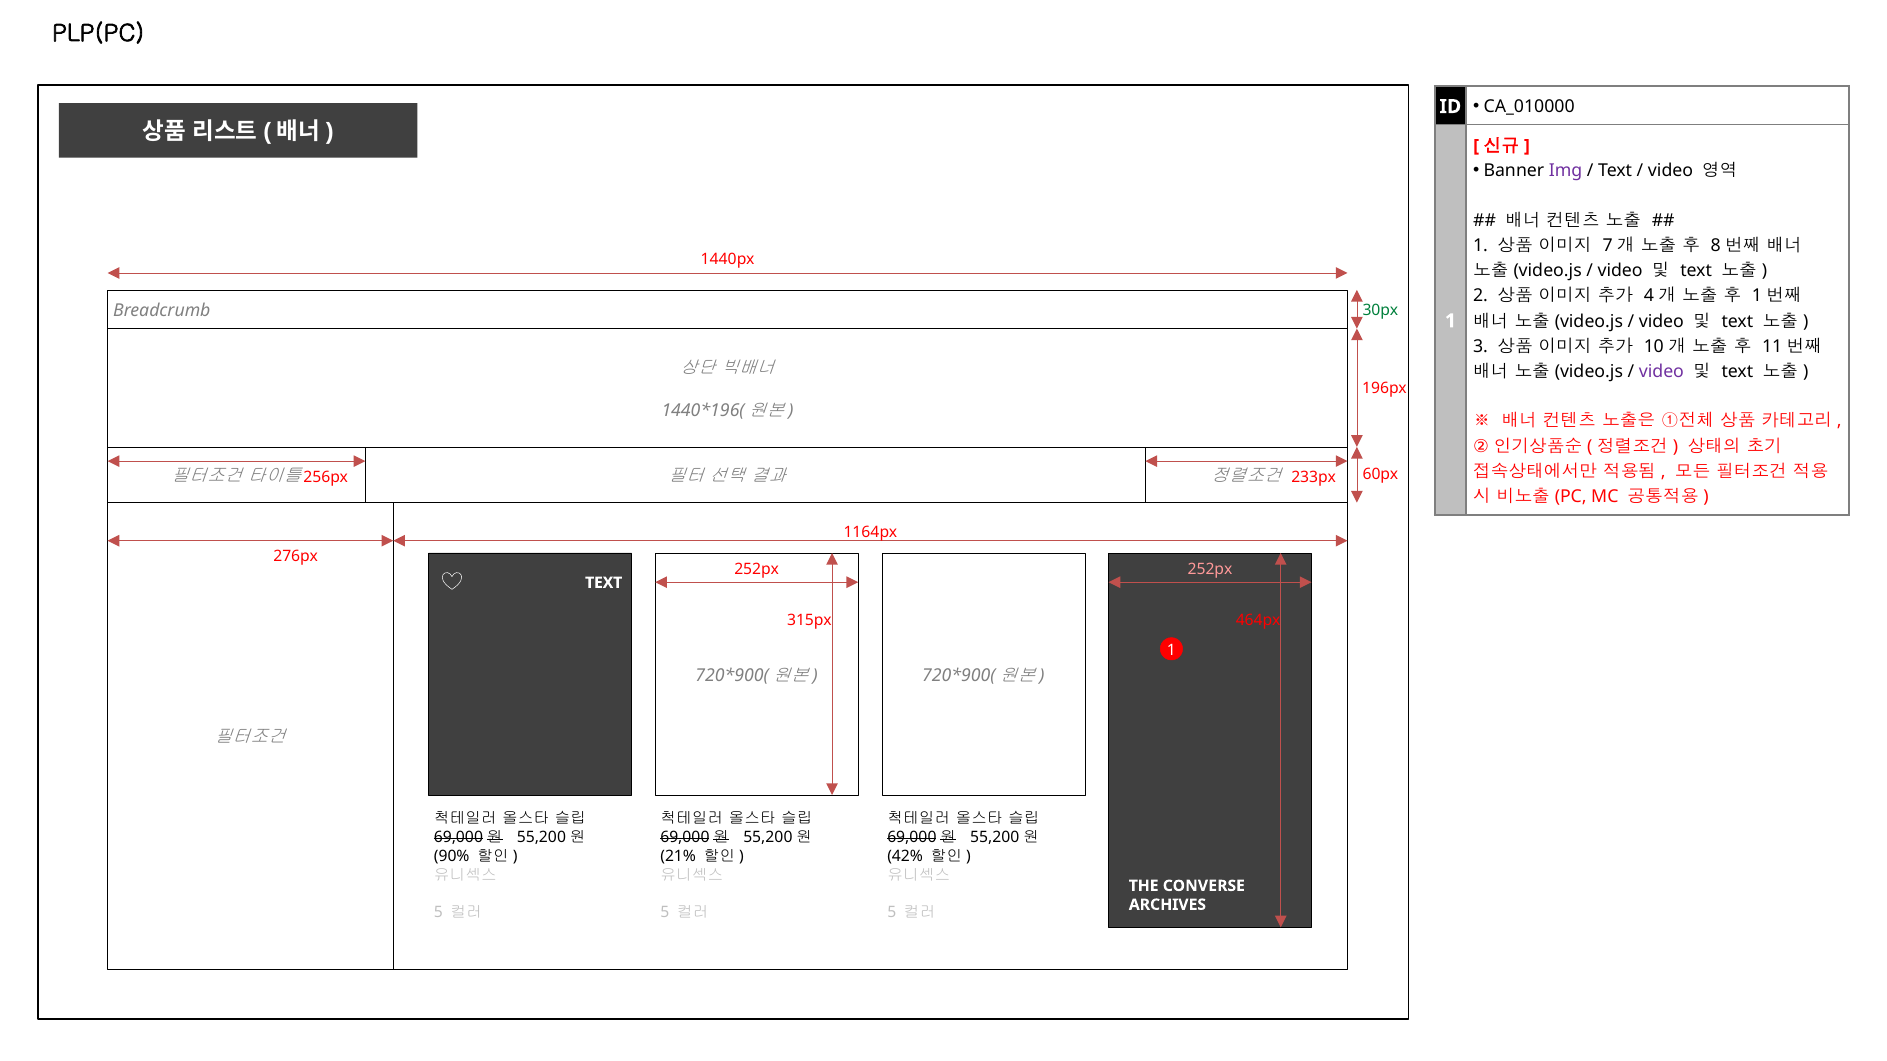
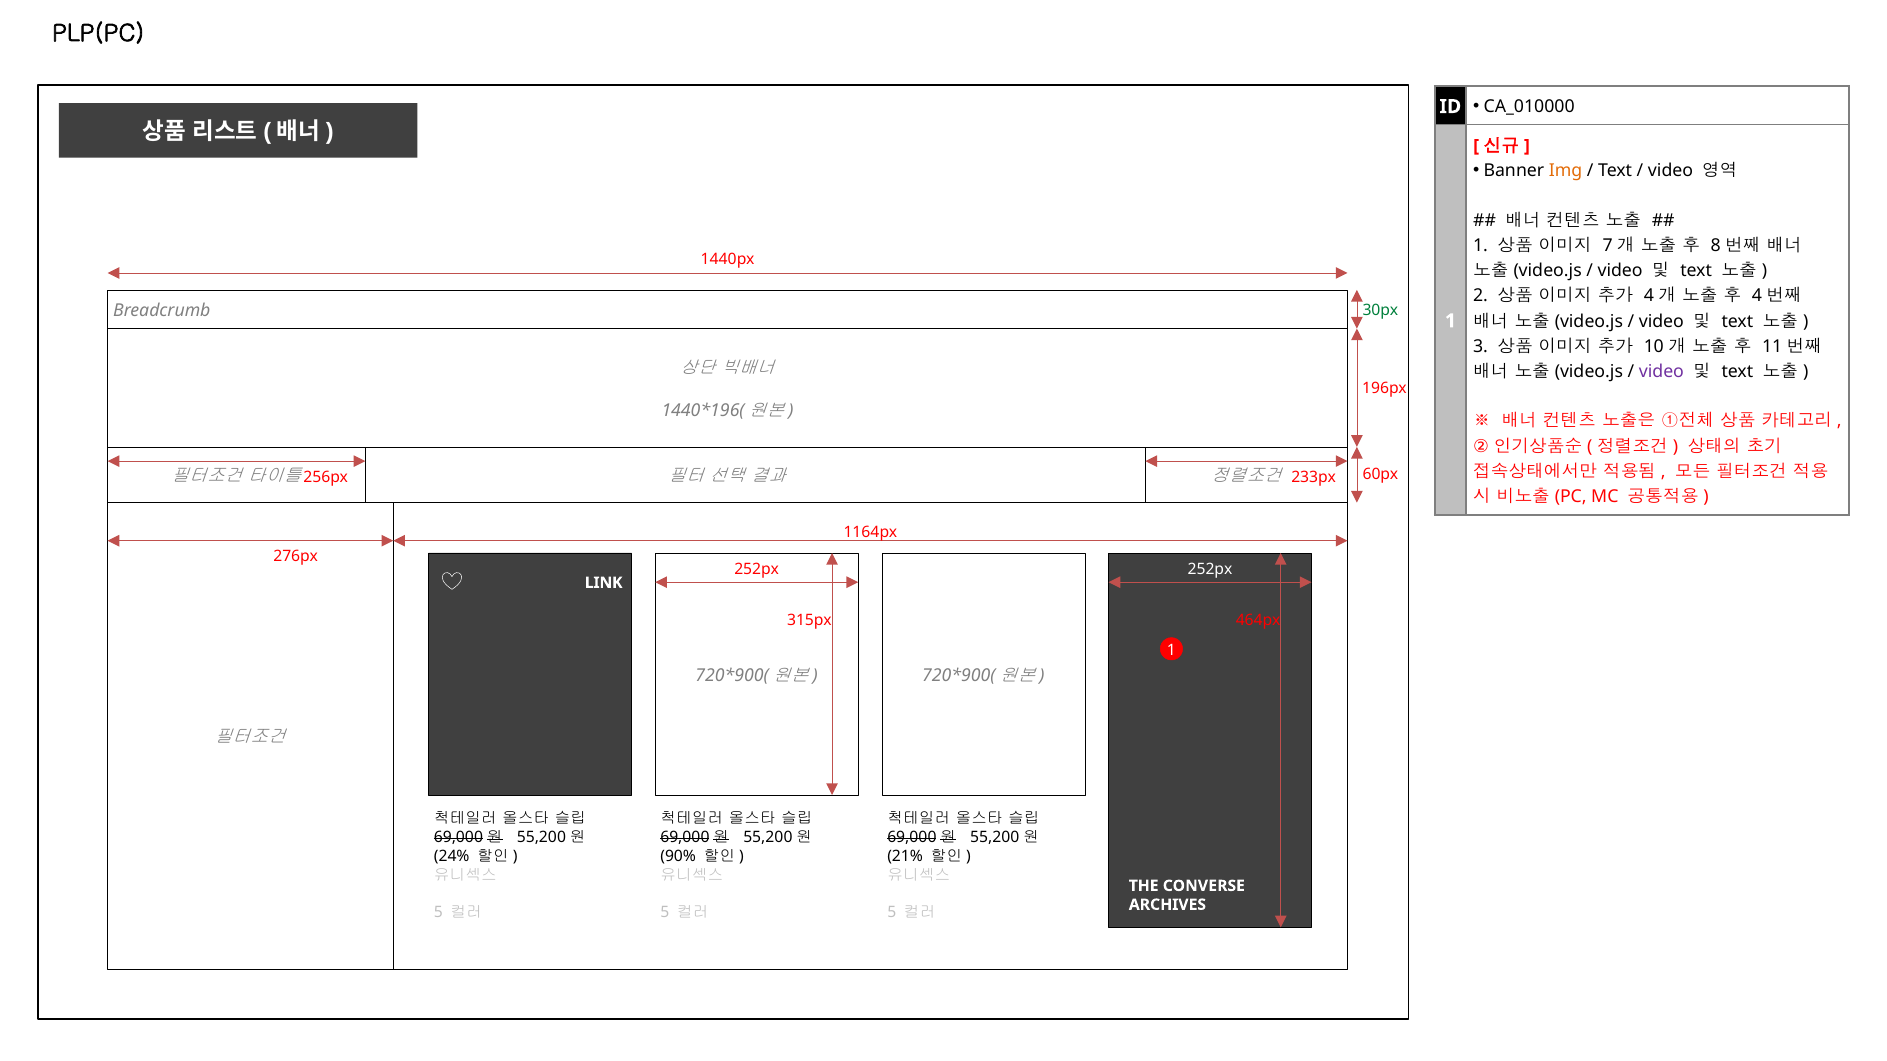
Img colour: purple -> orange
1 at (1757, 296): 1 -> 4
252px at (1210, 569) colour: pink -> white
TEXT at (604, 583): TEXT -> LINK
90%: 90% -> 24%
21%: 21% -> 90%
42%: 42% -> 21%
